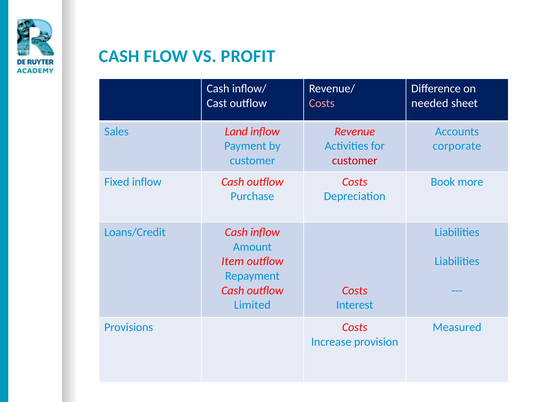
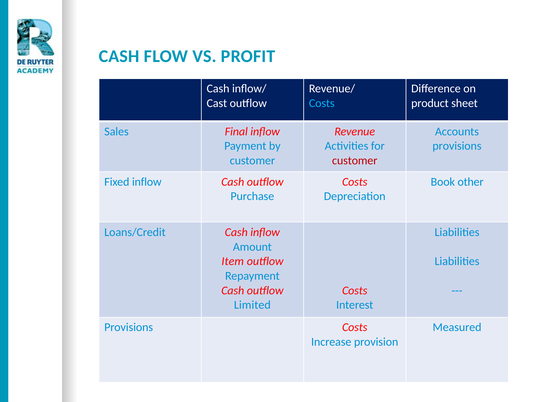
Costs at (322, 103) colour: pink -> light blue
needed: needed -> product
Land: Land -> Final
corporate at (457, 146): corporate -> provisions
more: more -> other
